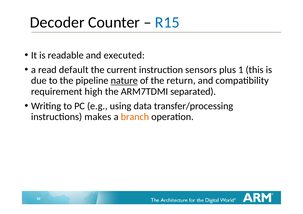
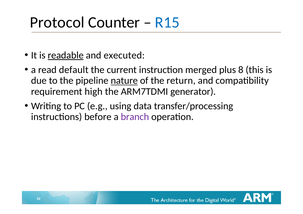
Decoder: Decoder -> Protocol
readable underline: none -> present
sensors: sensors -> merged
1: 1 -> 8
separated: separated -> generator
makes: makes -> before
branch colour: orange -> purple
